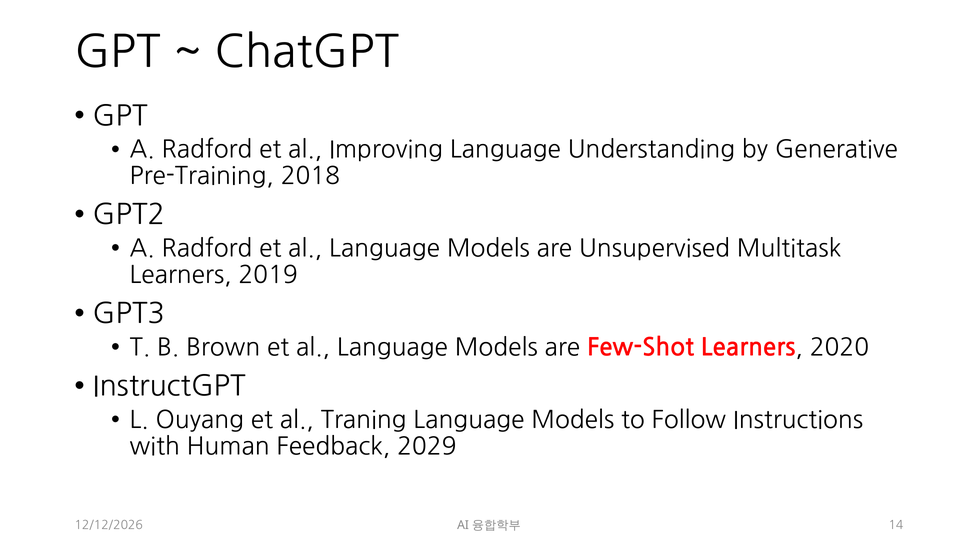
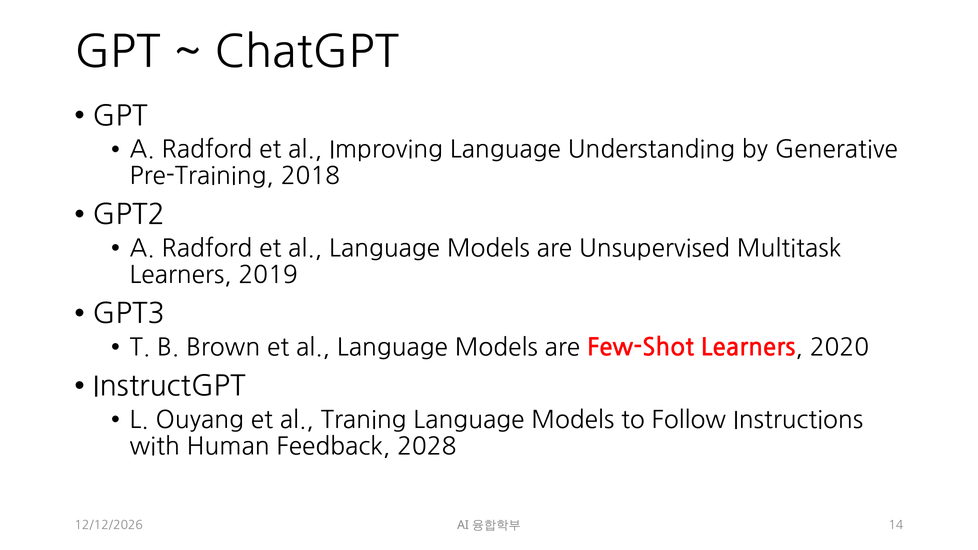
2029: 2029 -> 2028
